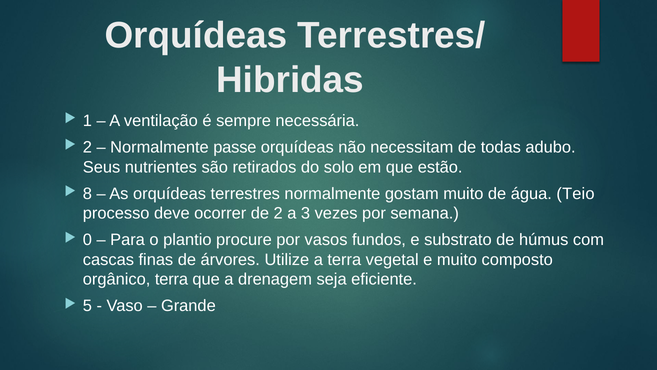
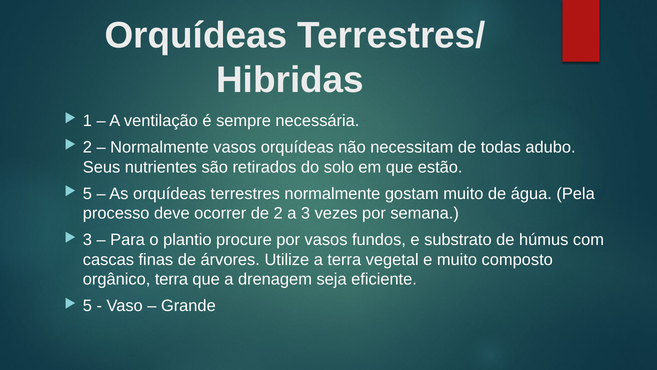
Normalmente passe: passe -> vasos
8 at (87, 193): 8 -> 5
Teio: Teio -> Pela
0 at (87, 240): 0 -> 3
